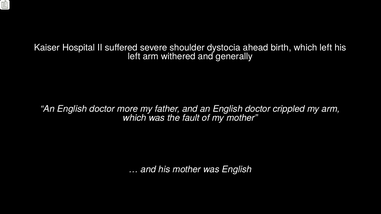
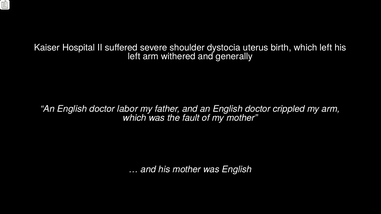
ahead: ahead -> uterus
more: more -> labor
